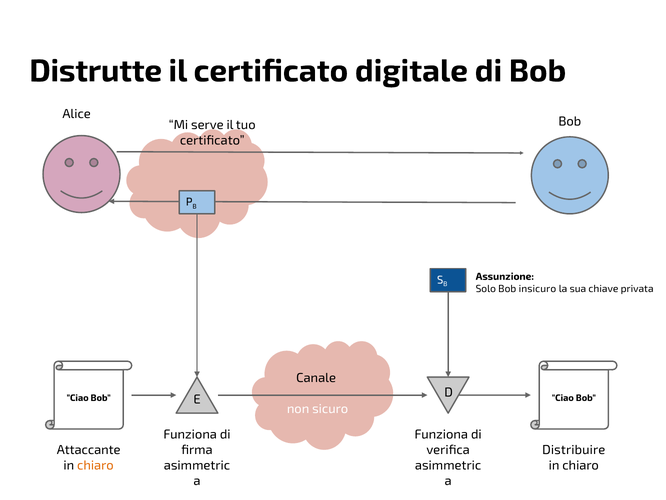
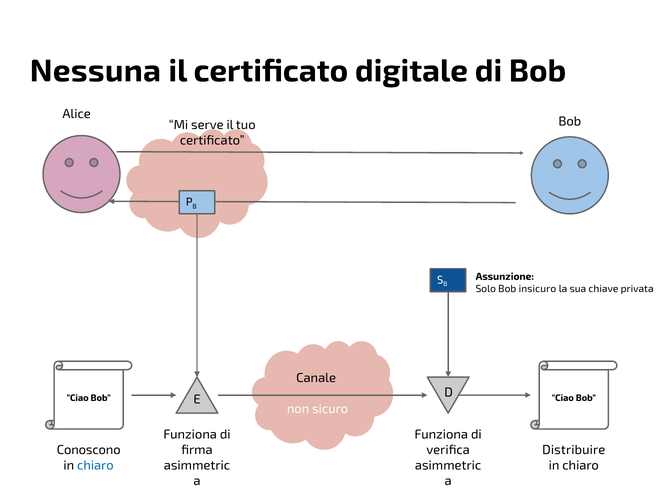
Distrutte: Distrutte -> Nessuna
Attaccante: Attaccante -> Conoscono
chiaro at (95, 465) colour: orange -> blue
